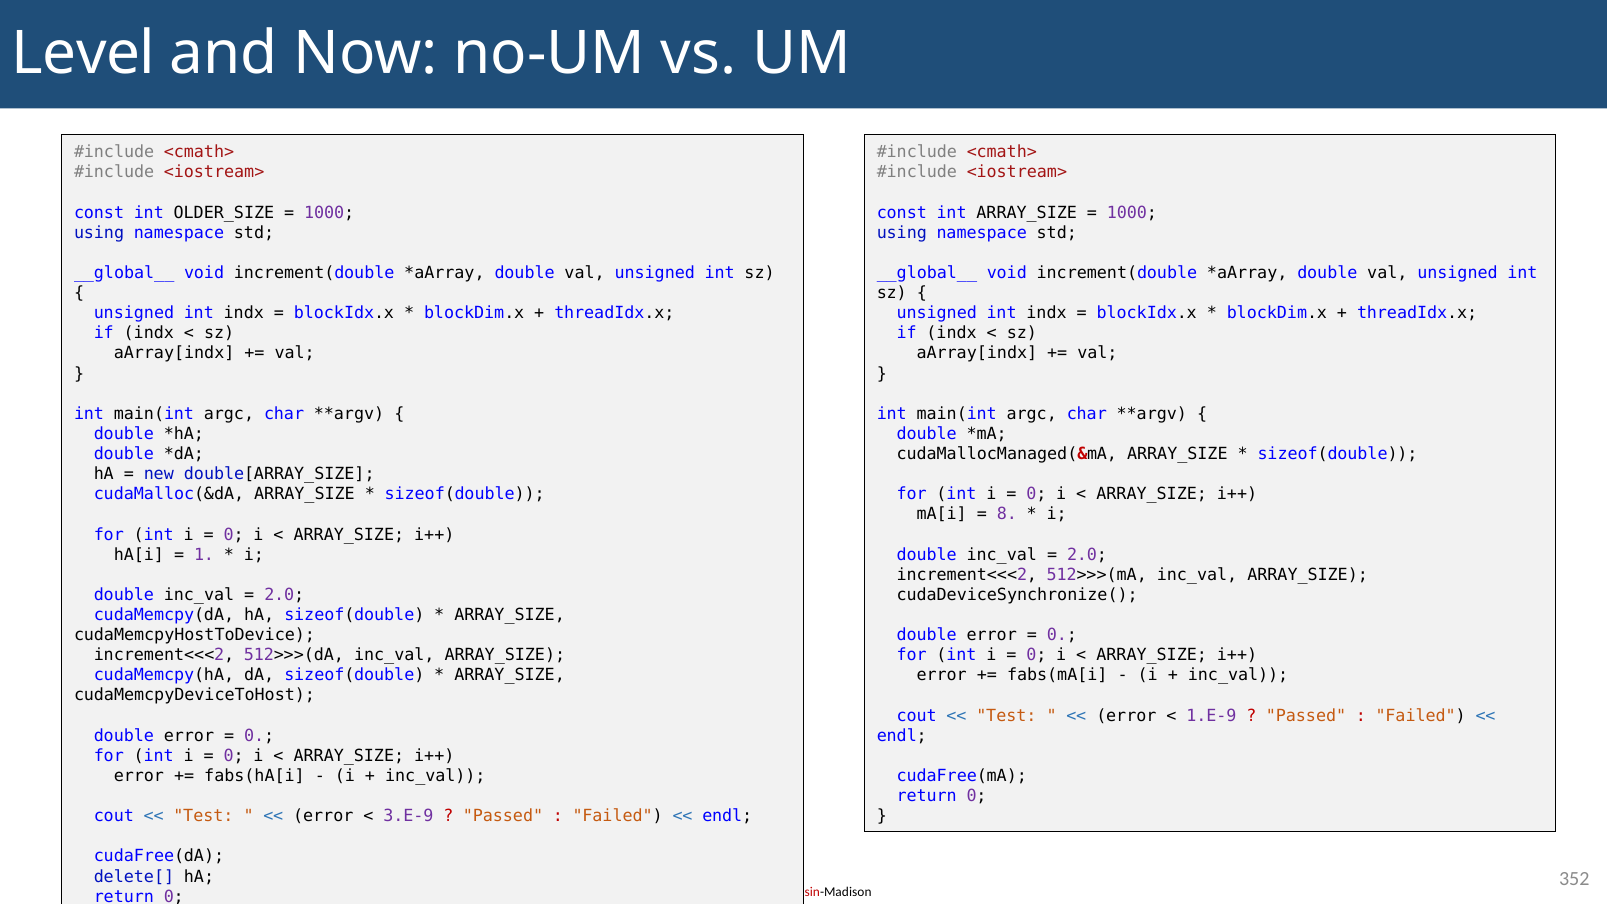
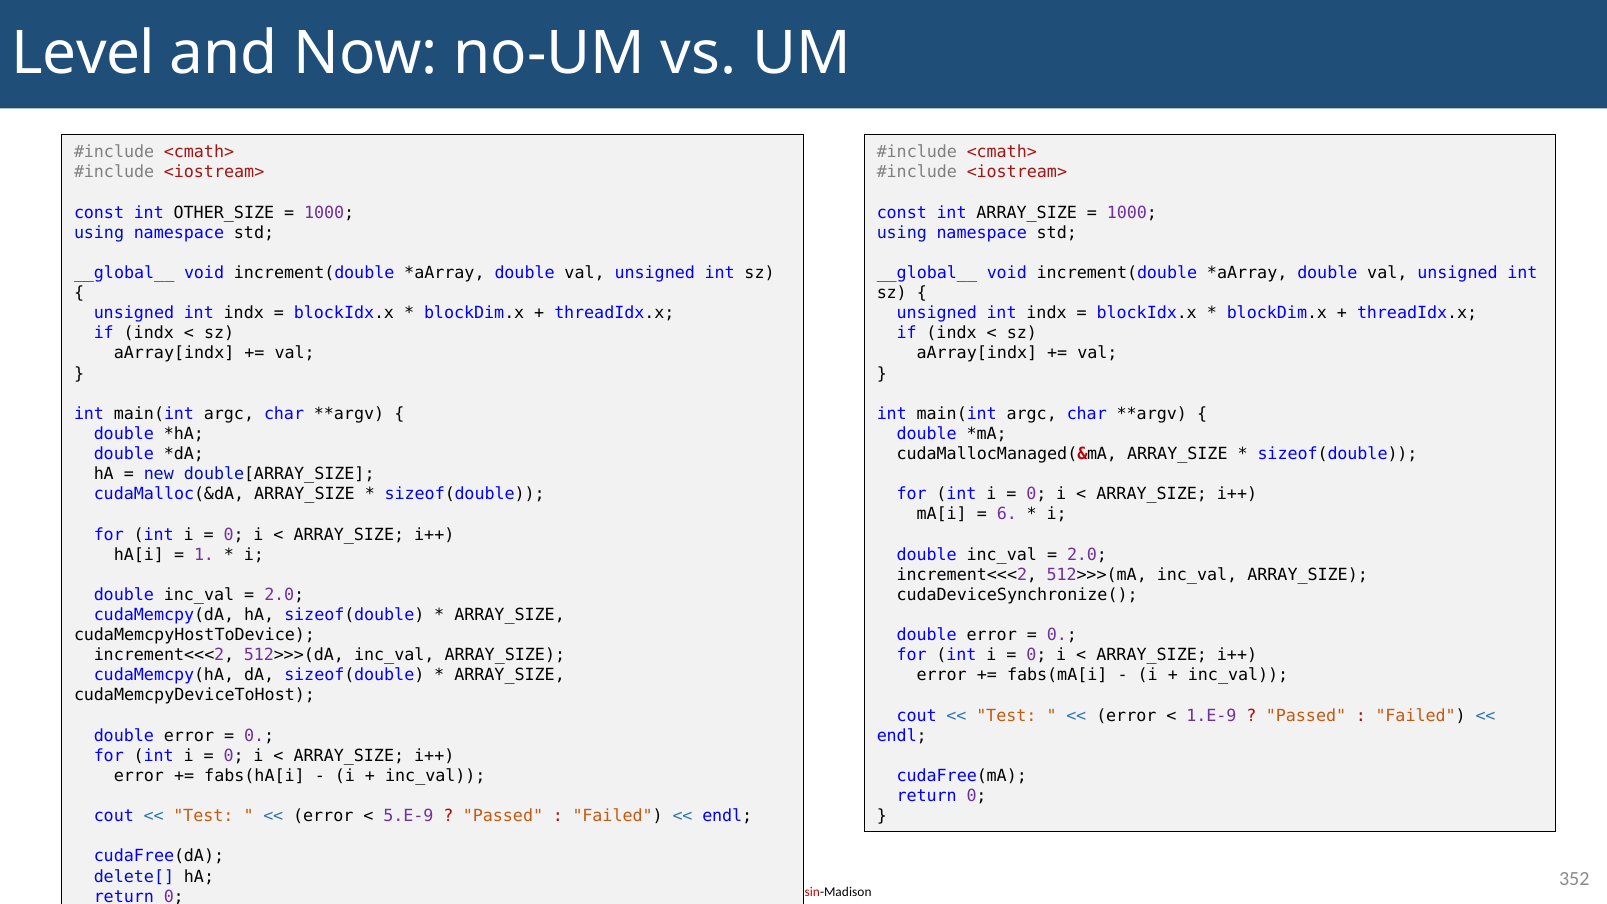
OLDER_SIZE: OLDER_SIZE -> OTHER_SIZE
8: 8 -> 6
3.E-9: 3.E-9 -> 5.E-9
